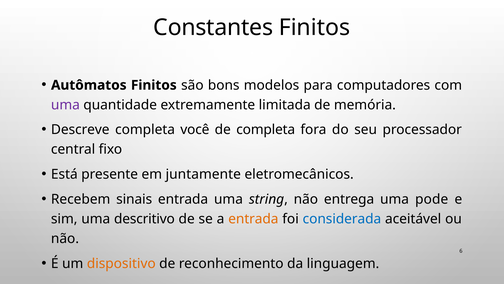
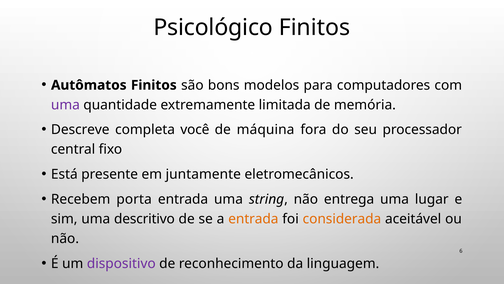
Constantes: Constantes -> Psicológico
de completa: completa -> máquina
sinais: sinais -> porta
pode: pode -> lugar
considerada colour: blue -> orange
dispositivo colour: orange -> purple
